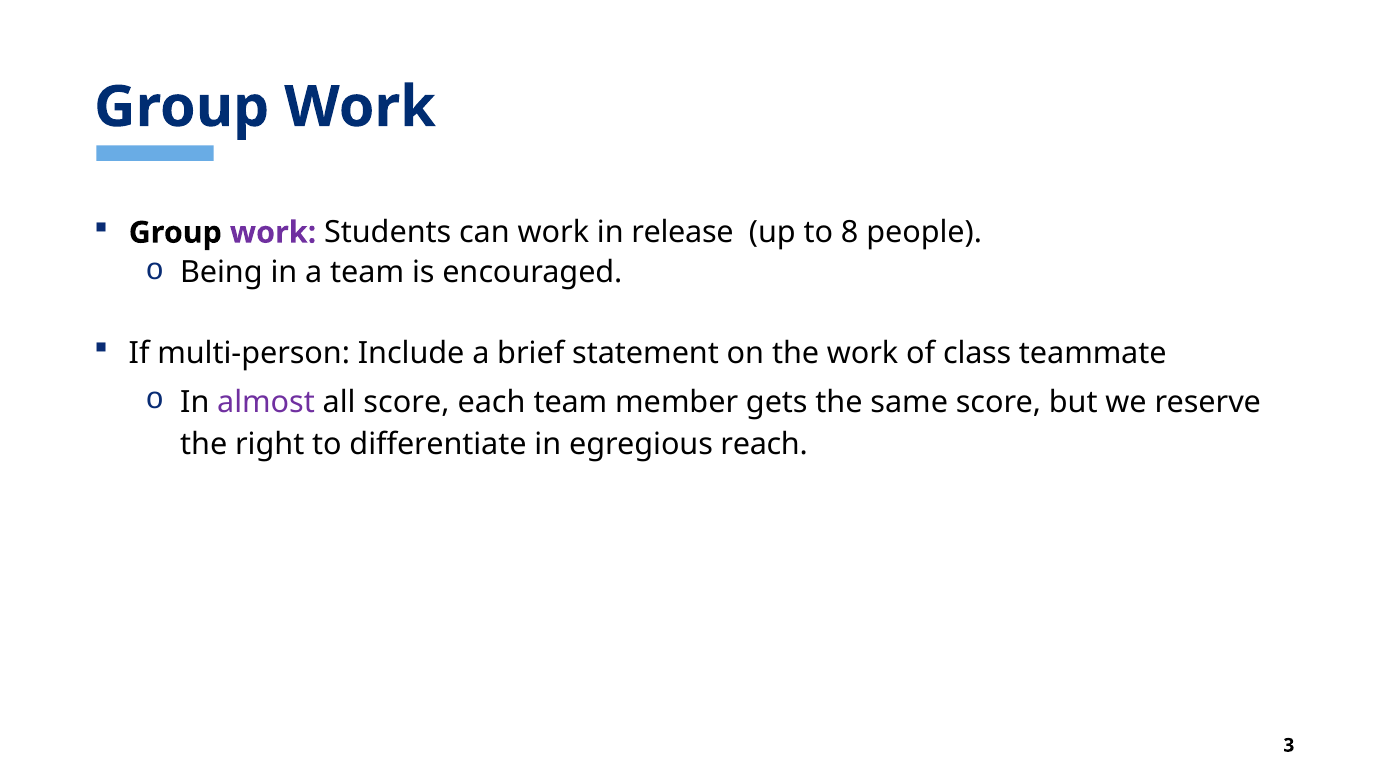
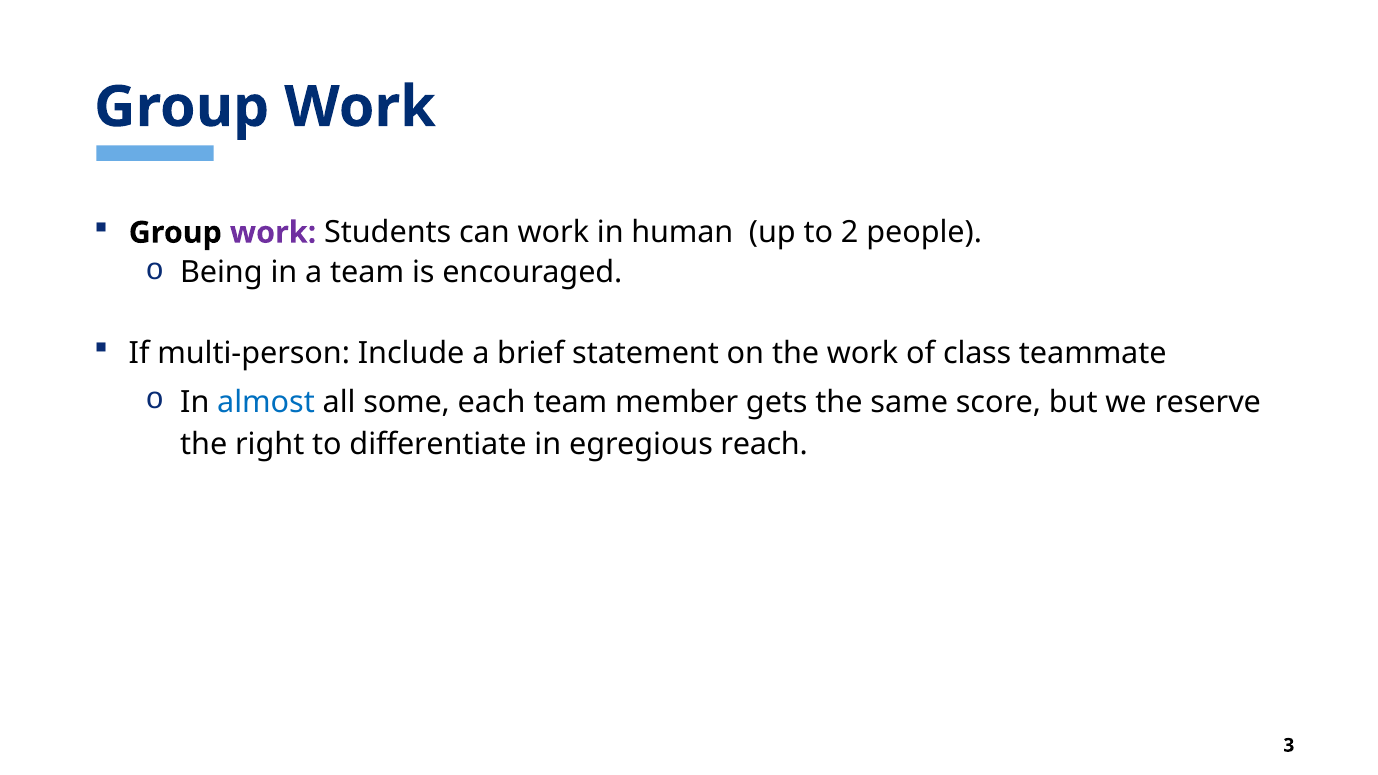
release: release -> human
8: 8 -> 2
almost colour: purple -> blue
all score: score -> some
